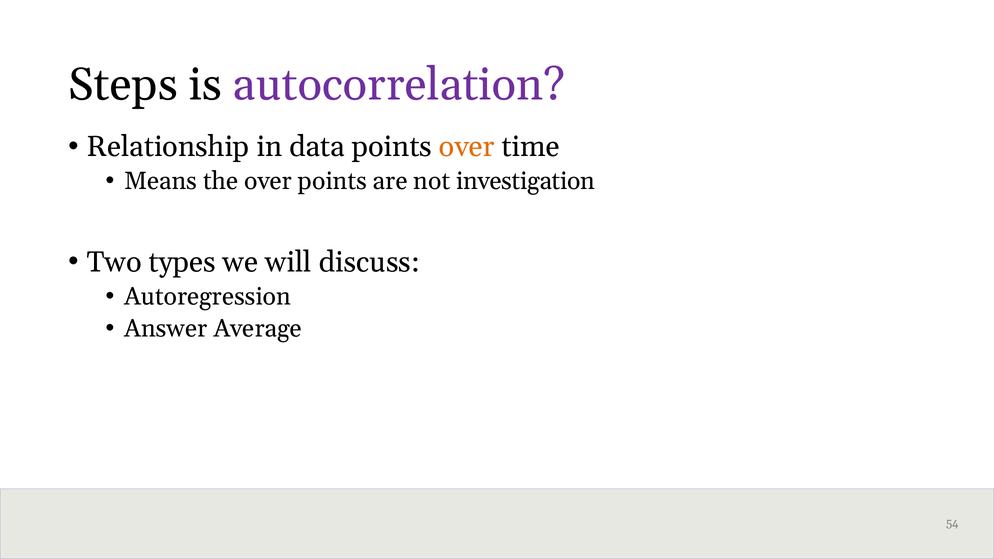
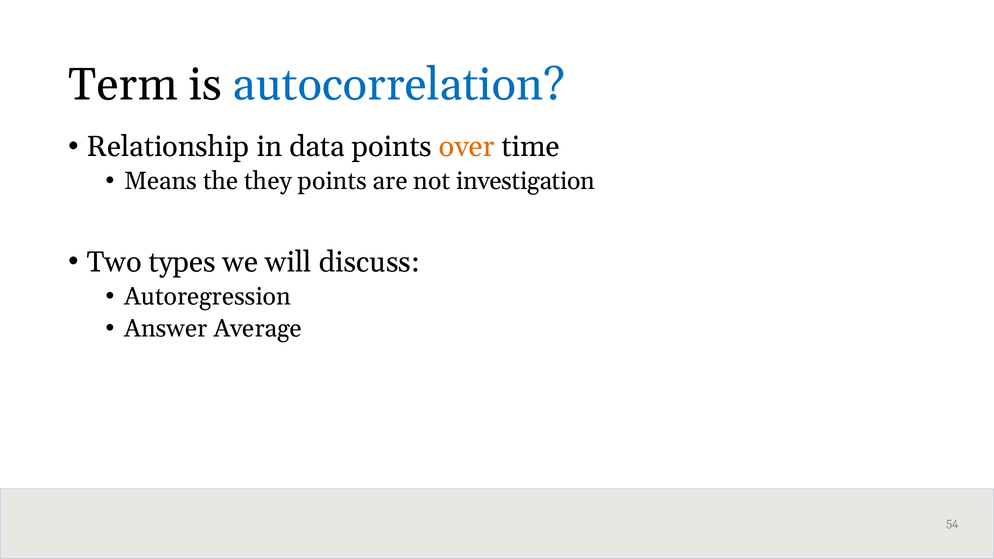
Steps: Steps -> Term
autocorrelation colour: purple -> blue
the over: over -> they
